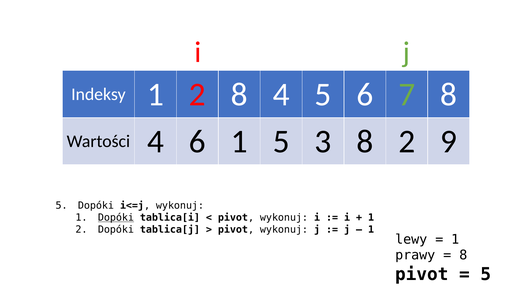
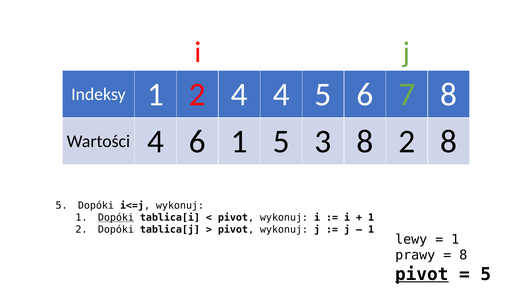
2 8: 8 -> 4
2 9: 9 -> 8
pivot at (422, 274) underline: none -> present
